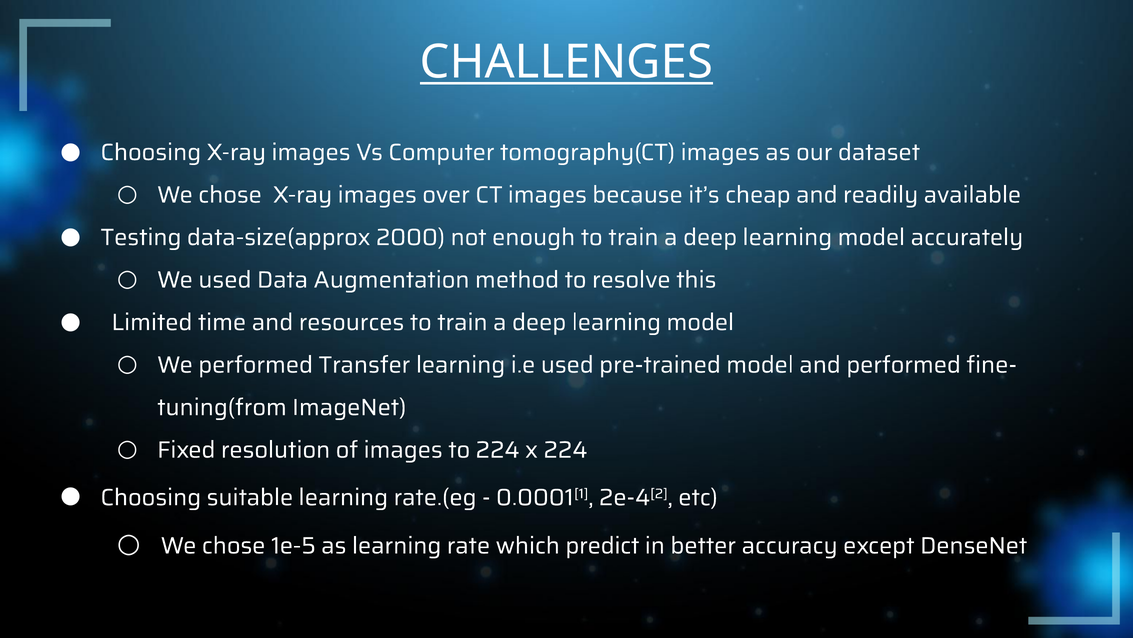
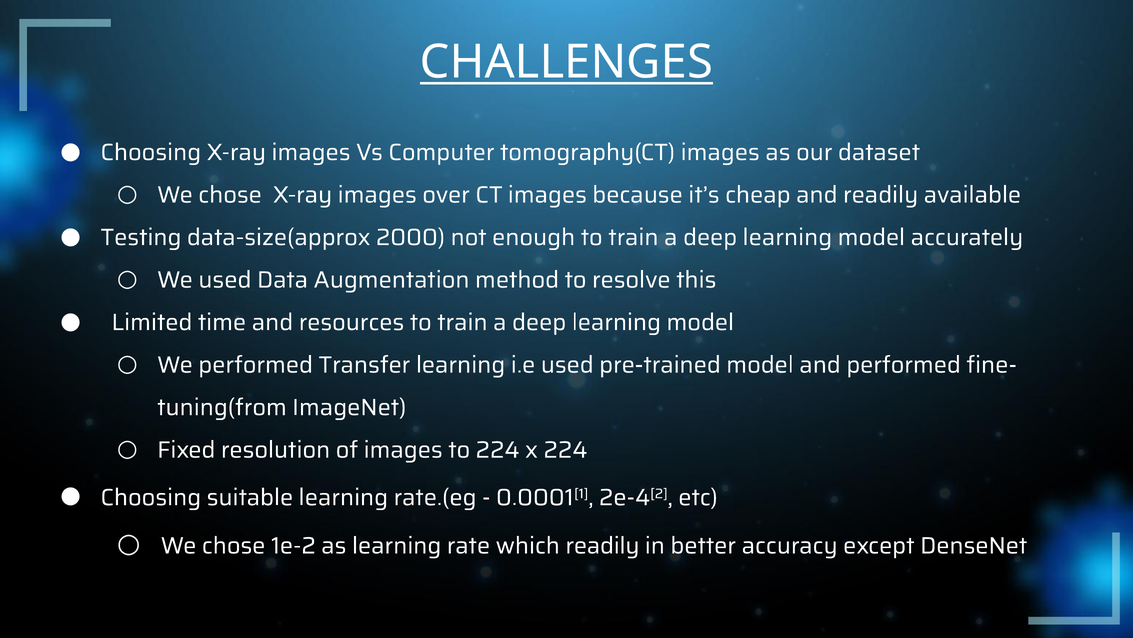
1e-5: 1e-5 -> 1e-2
which predict: predict -> readily
